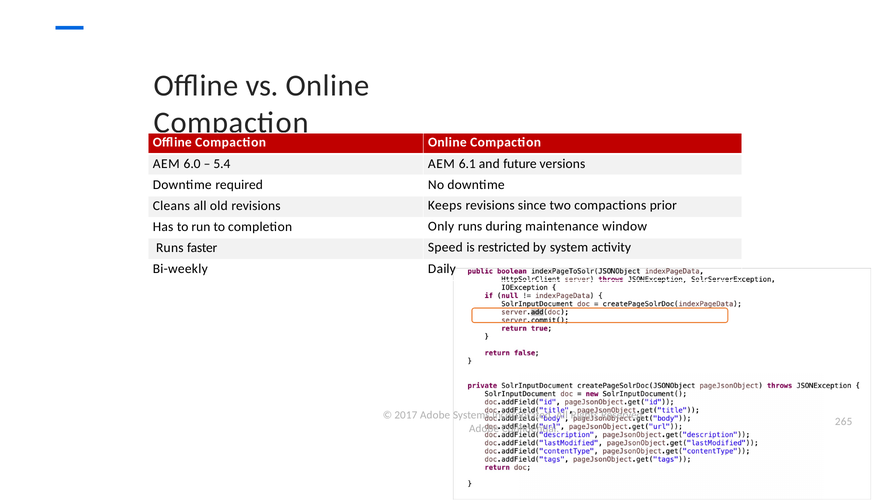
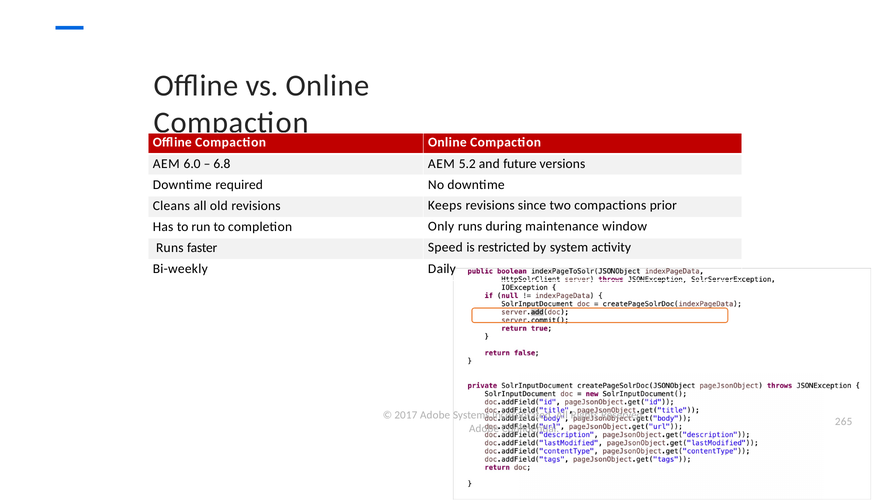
5.4: 5.4 -> 6.8
6.1: 6.1 -> 5.2
